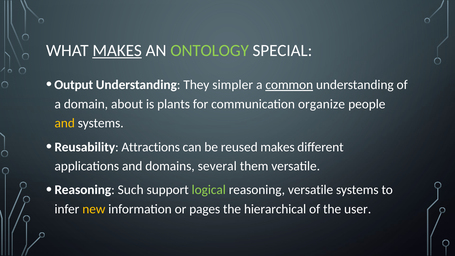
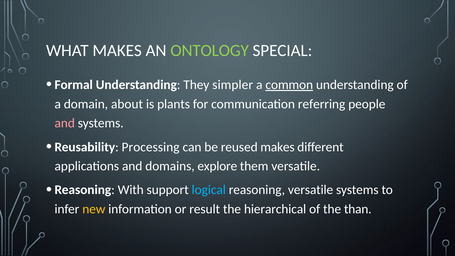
MAKES at (117, 51) underline: present -> none
Output: Output -> Formal
organize: organize -> referring
and at (65, 123) colour: yellow -> pink
Attractions: Attractions -> Processing
several: several -> explore
Such: Such -> With
logical colour: light green -> light blue
pages: pages -> result
user: user -> than
